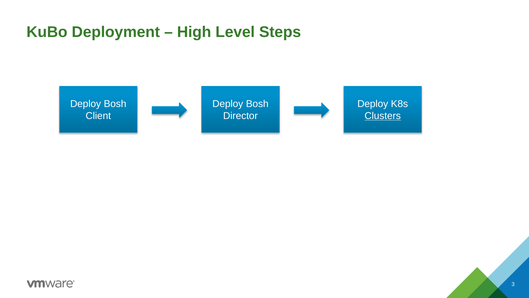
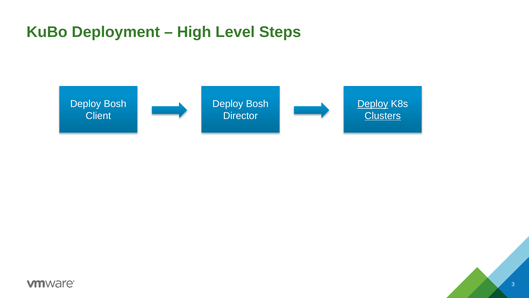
Deploy at (373, 104) underline: none -> present
